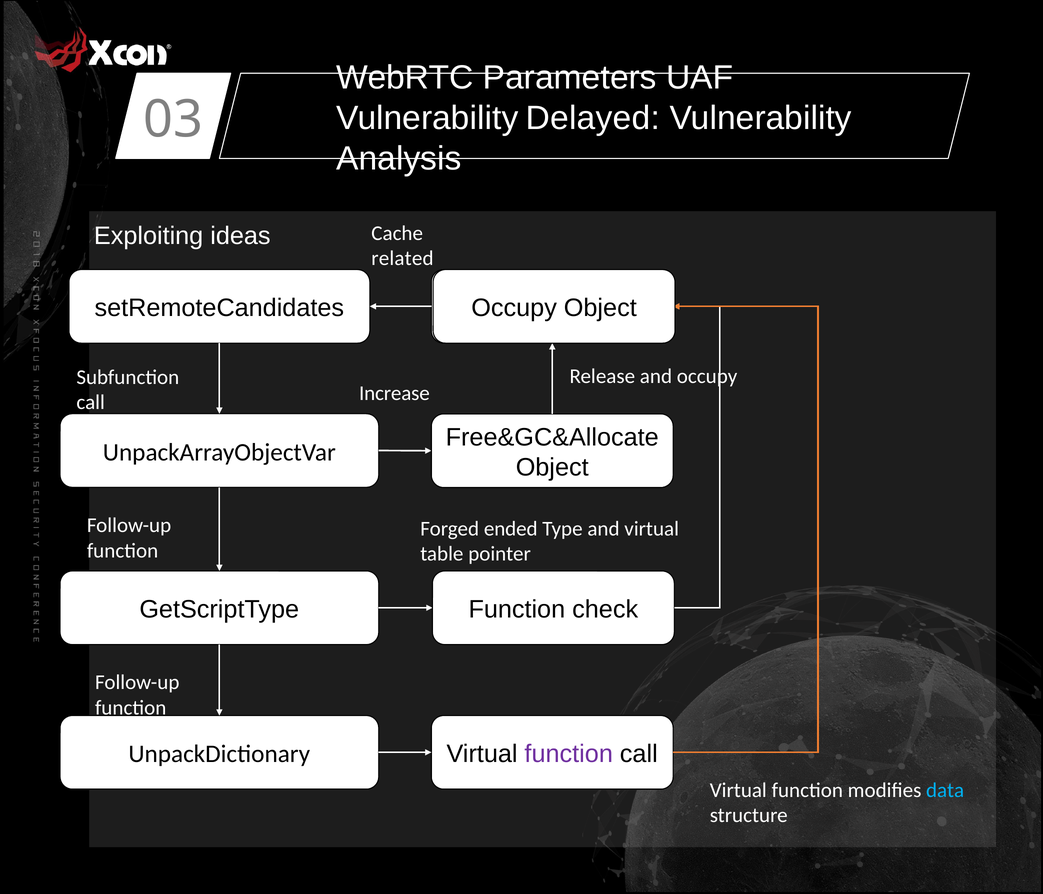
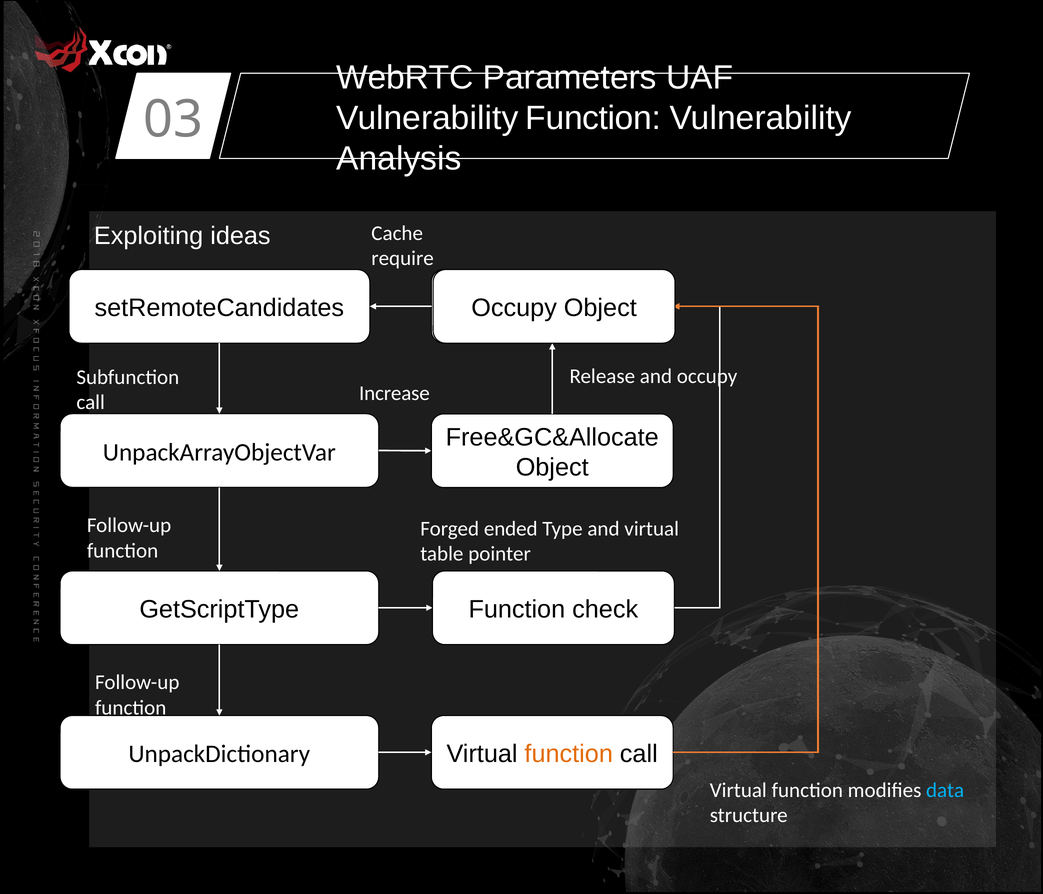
Vulnerability Delayed: Delayed -> Function
related: related -> require
function at (569, 754) colour: purple -> orange
